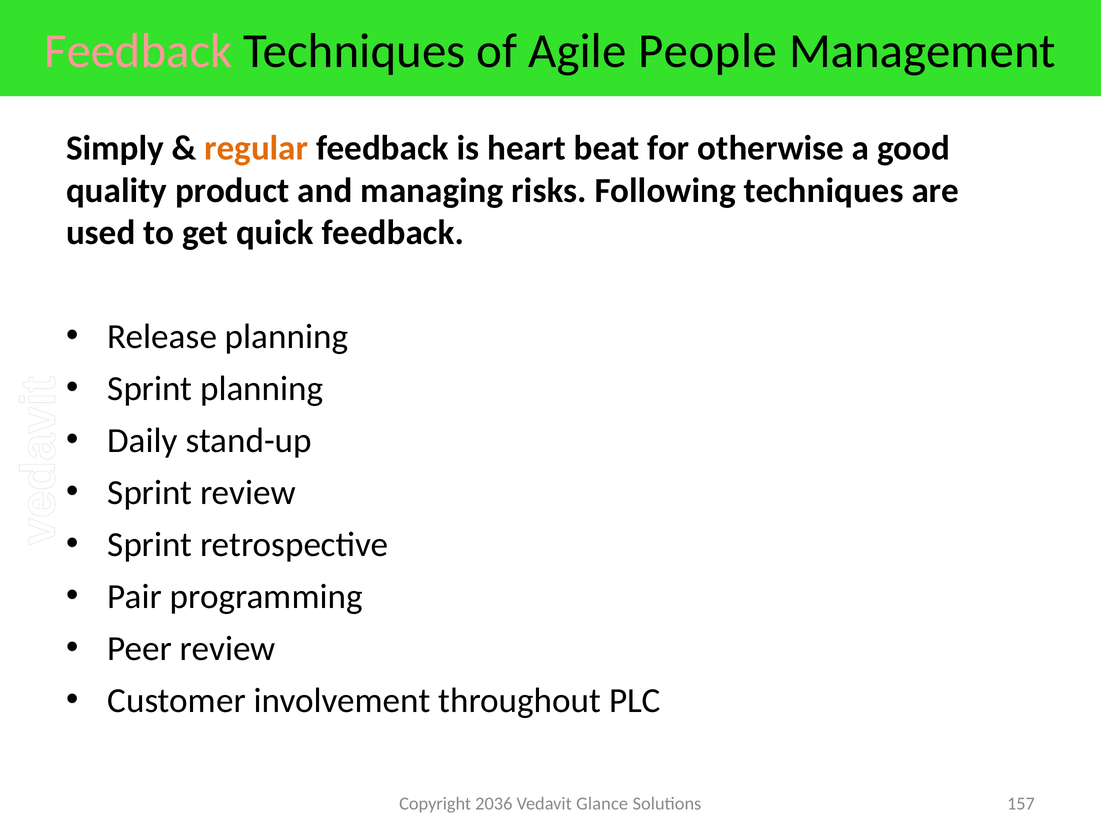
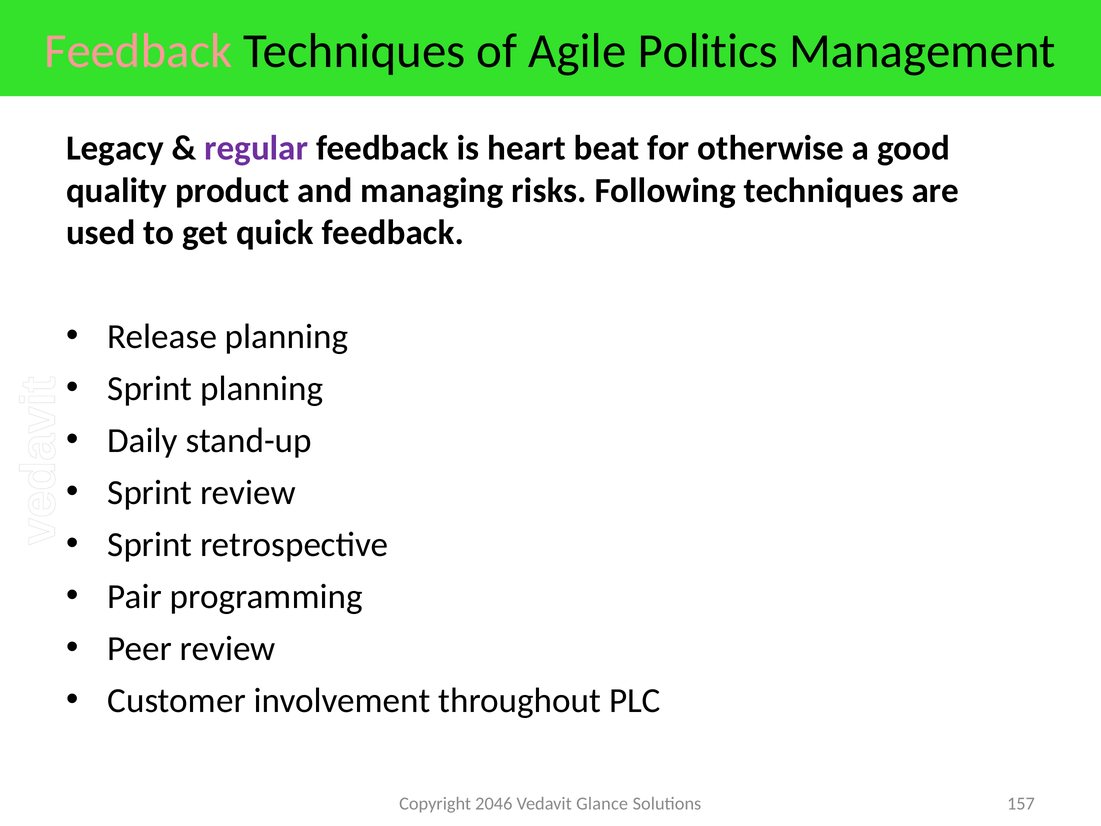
People: People -> Politics
Simply: Simply -> Legacy
regular colour: orange -> purple
2036: 2036 -> 2046
